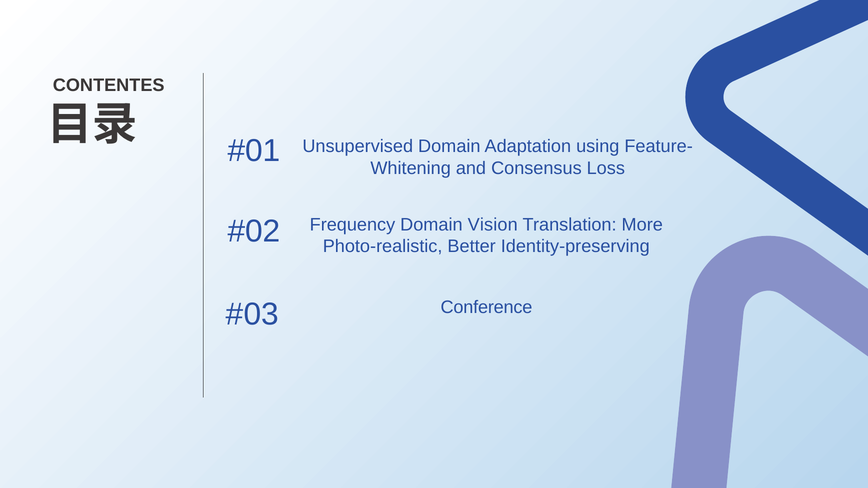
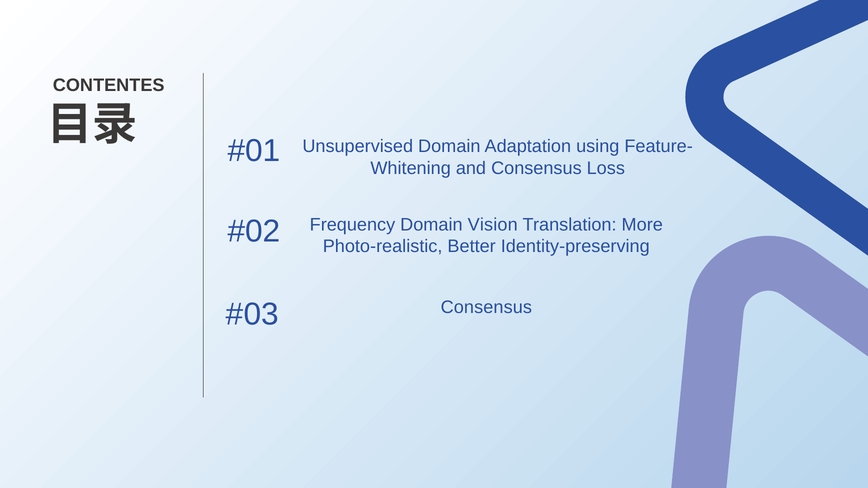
Conference at (486, 308): Conference -> Consensus
